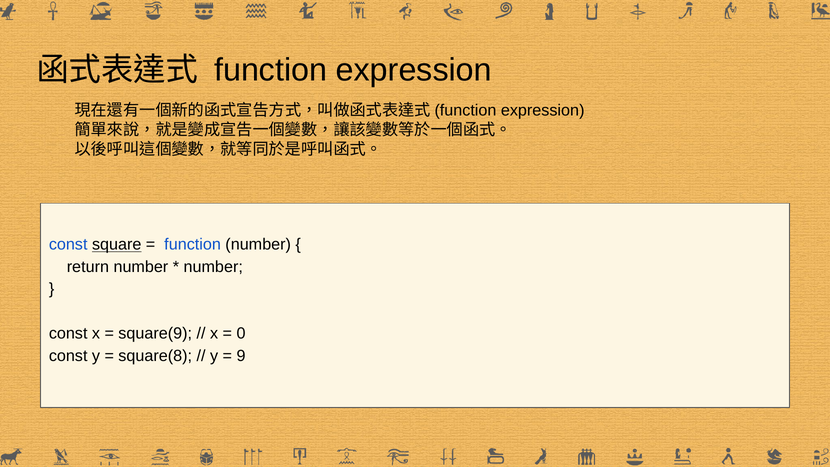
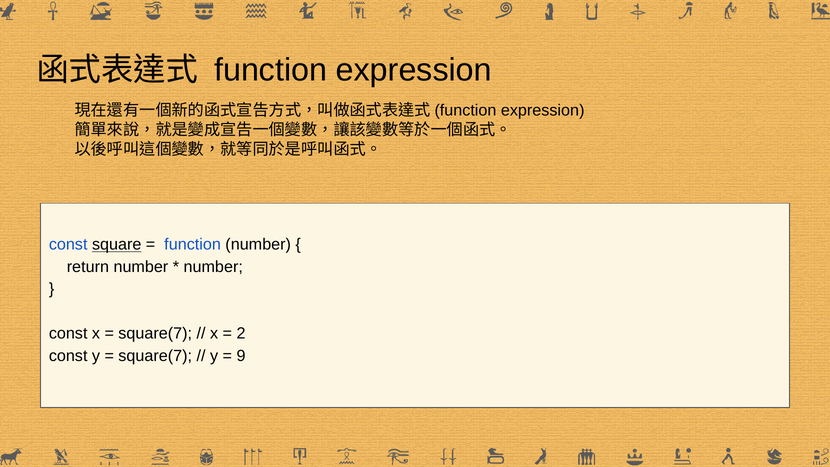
square(9 at (155, 334): square(9 -> square(7
0: 0 -> 2
square(8 at (155, 356): square(8 -> square(7
